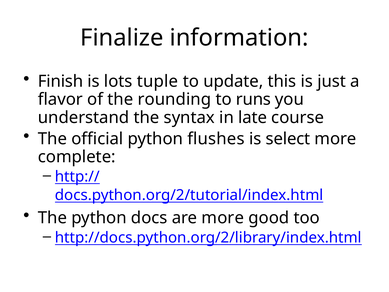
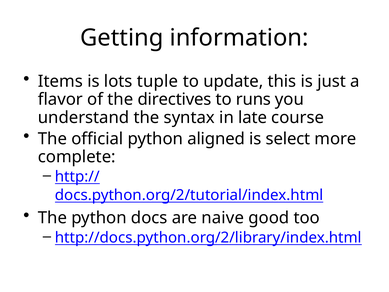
Finalize: Finalize -> Getting
Finish: Finish -> Items
rounding: rounding -> directives
flushes: flushes -> aligned
are more: more -> naive
